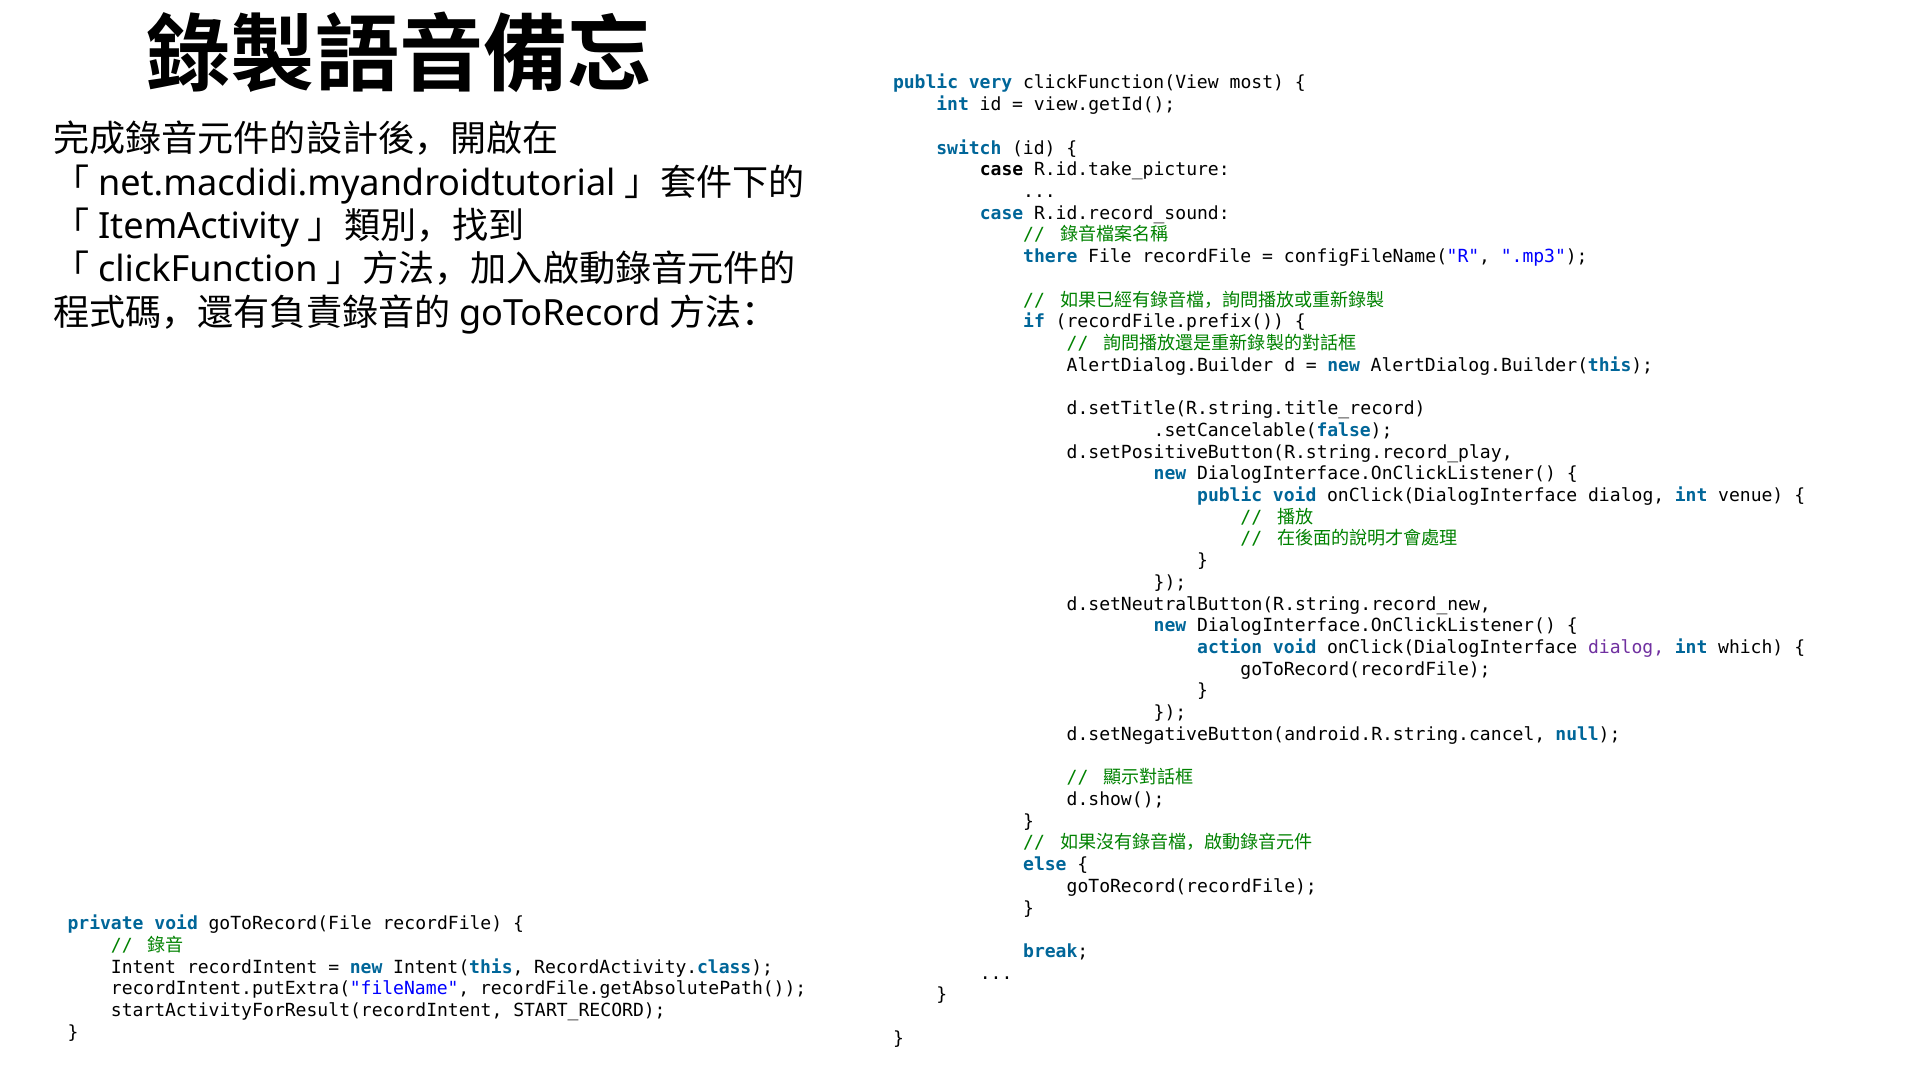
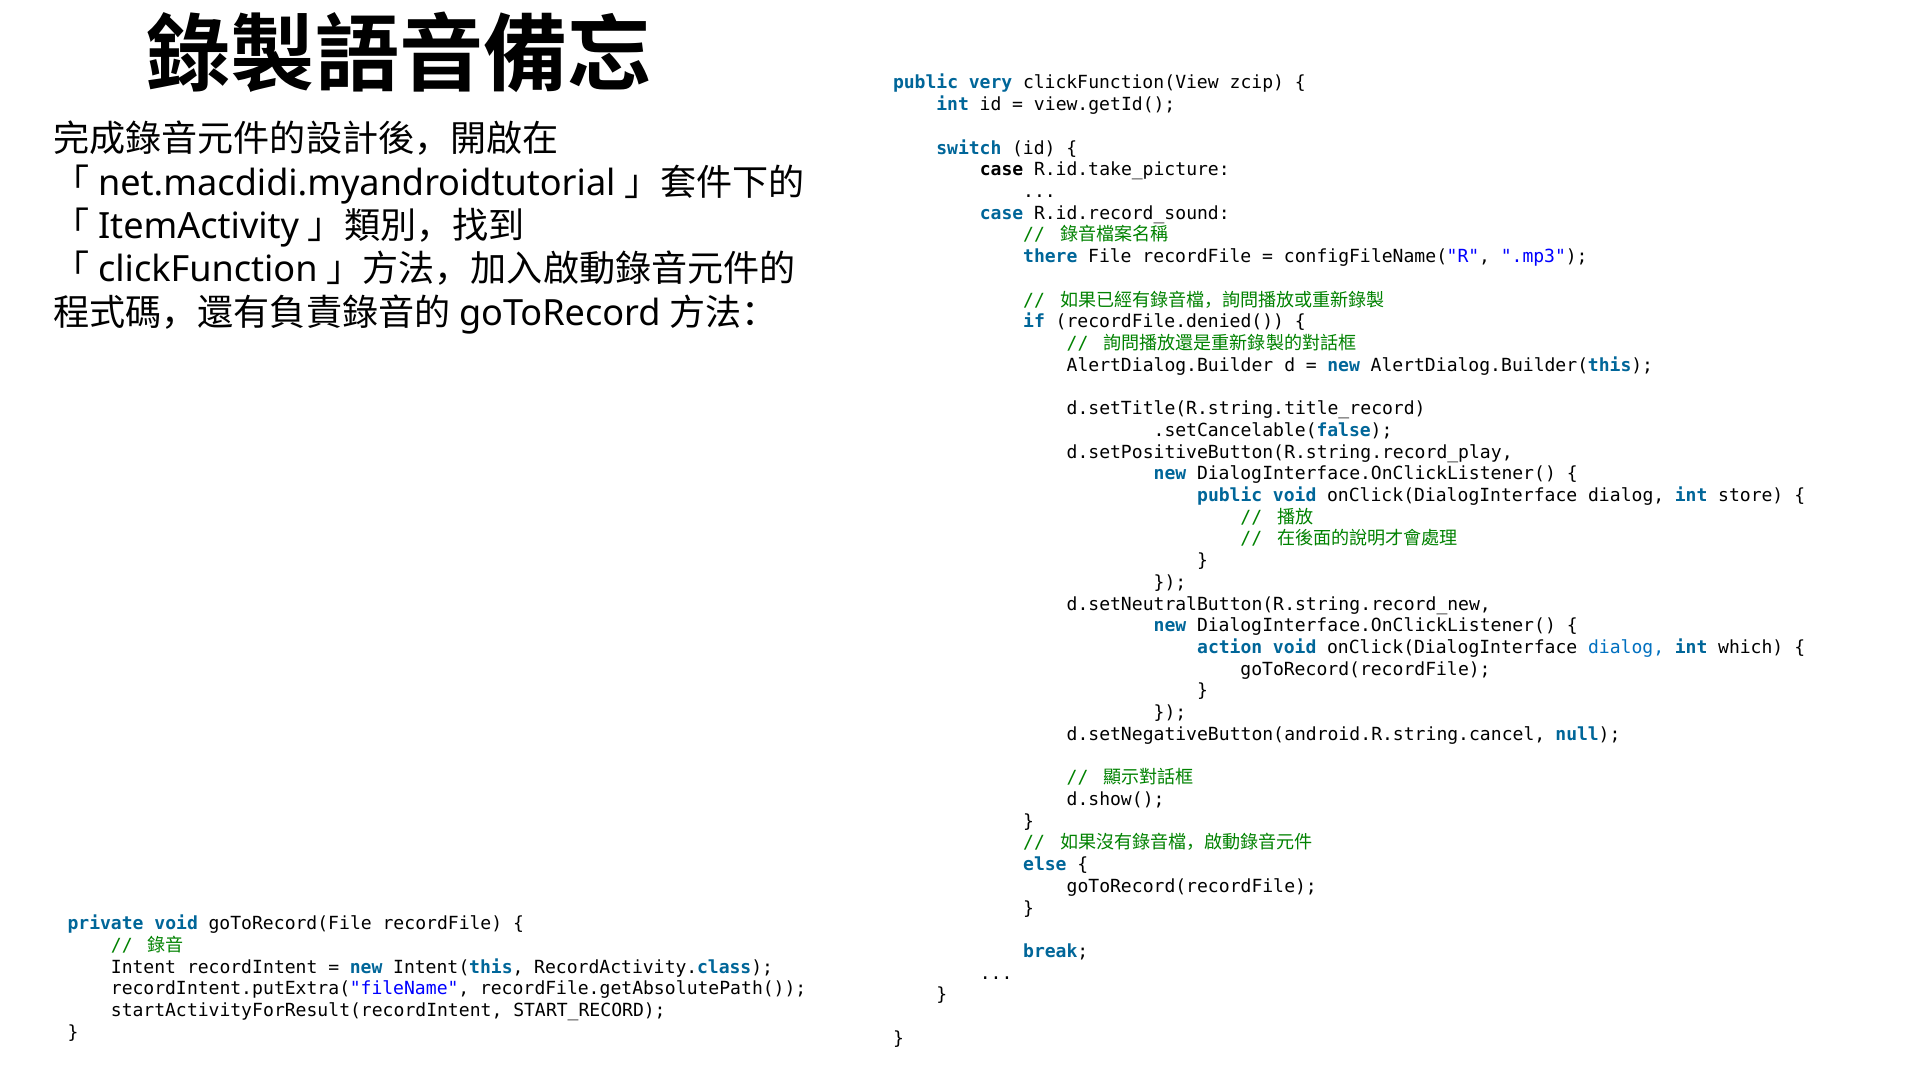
most: most -> zcip
recordFile.prefix(: recordFile.prefix( -> recordFile.denied(
venue: venue -> store
dialog at (1626, 647) colour: purple -> blue
